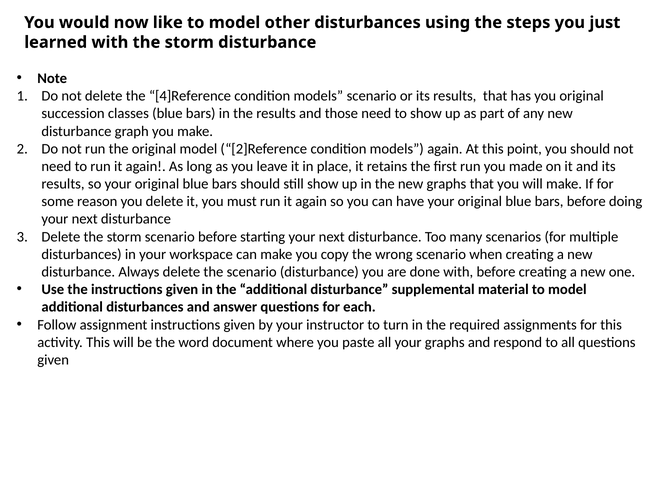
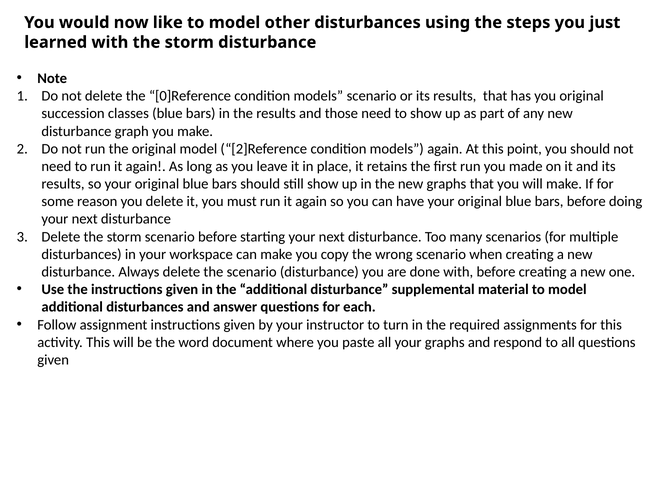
4]Reference: 4]Reference -> 0]Reference
